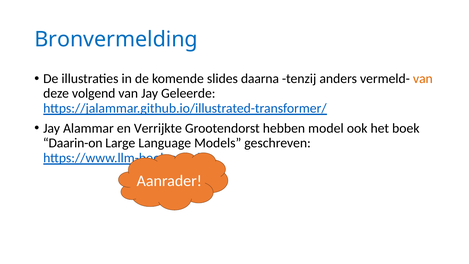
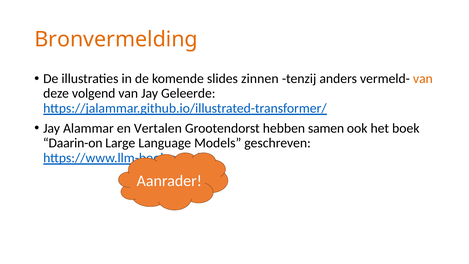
Bronvermelding colour: blue -> orange
daarna: daarna -> zinnen
Verrijkte: Verrijkte -> Vertalen
model: model -> samen
